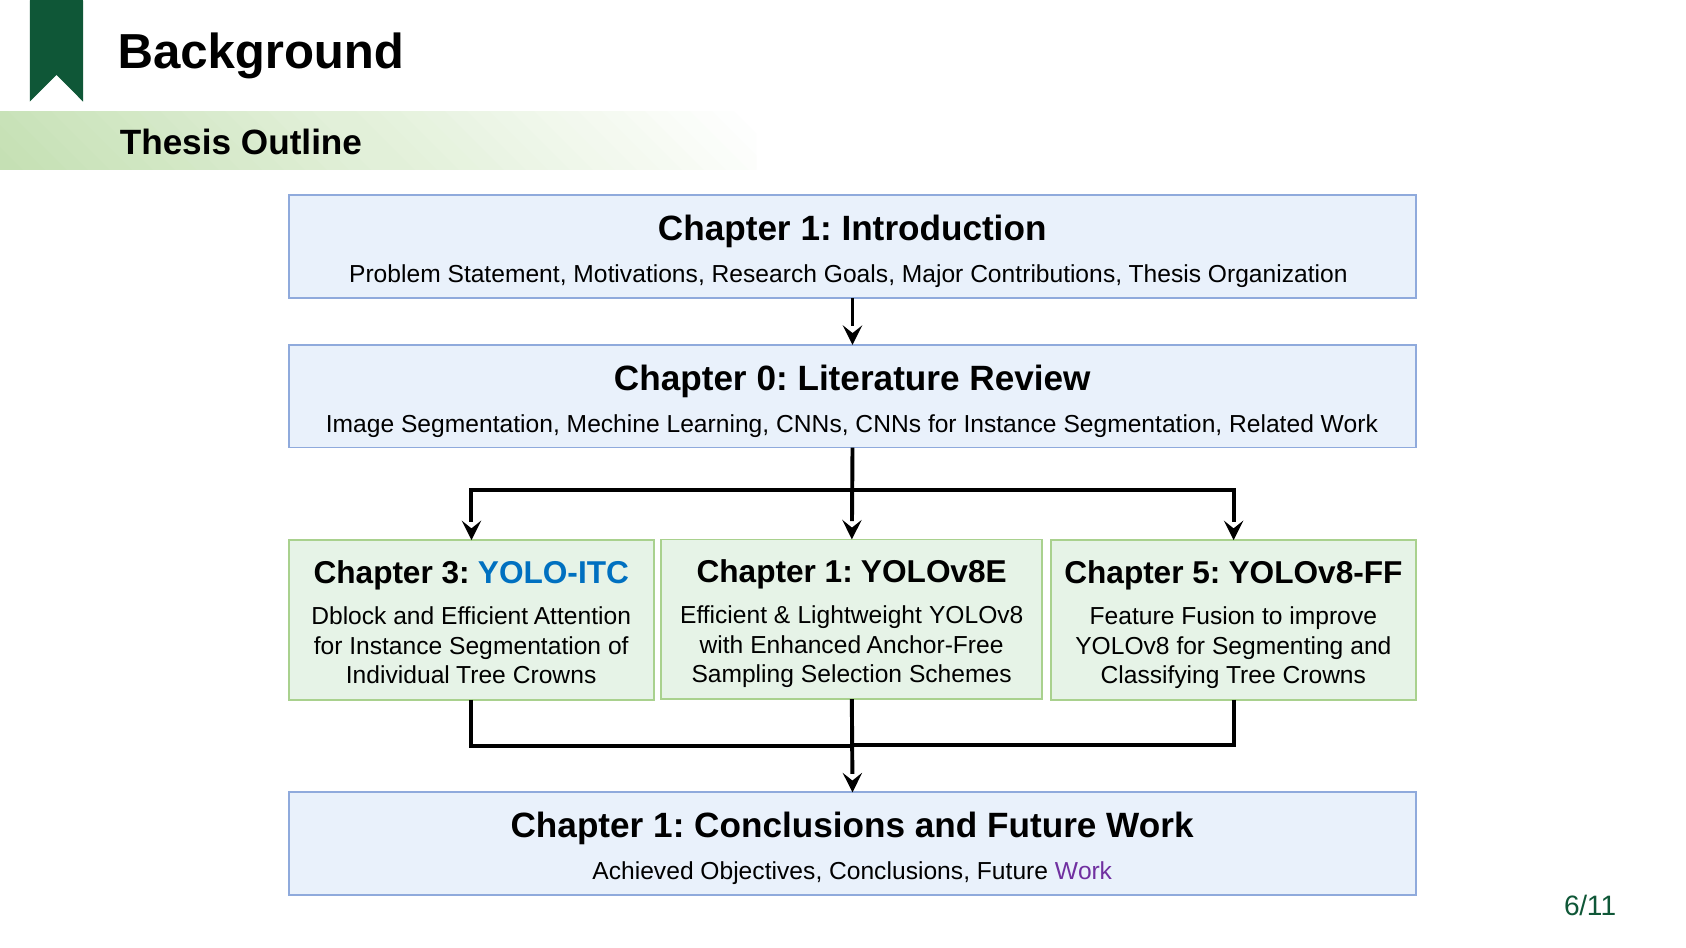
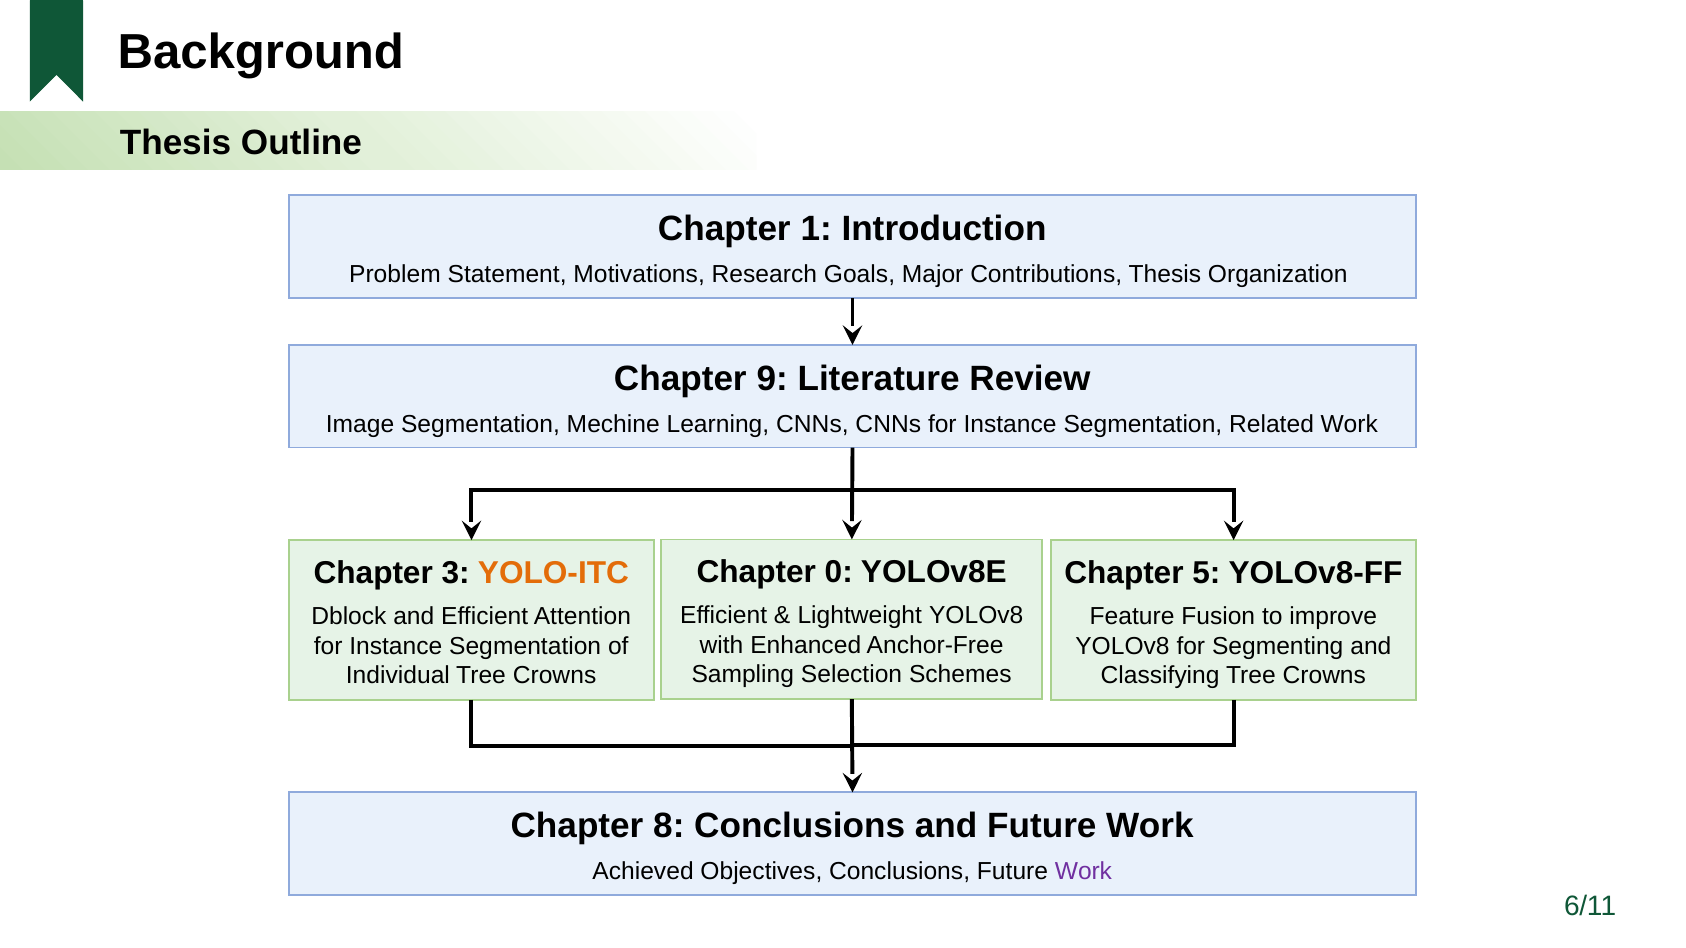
0: 0 -> 9
1 at (839, 572): 1 -> 0
YOLO-ITC colour: blue -> orange
1 at (669, 826): 1 -> 8
